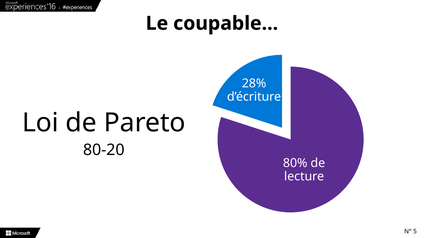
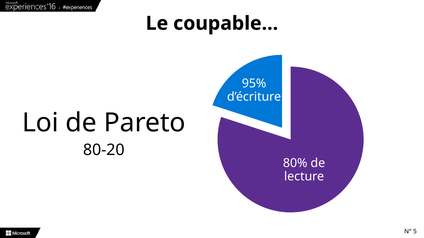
28%: 28% -> 95%
